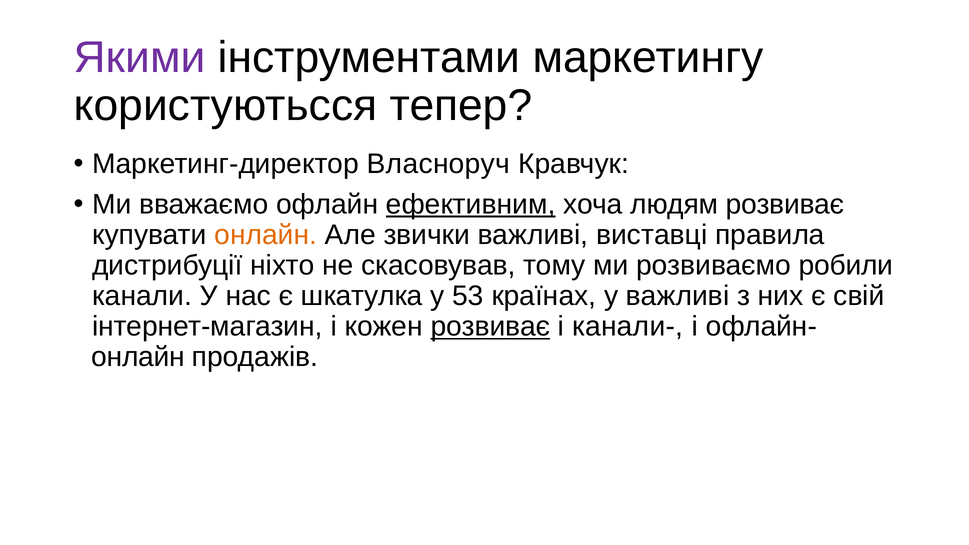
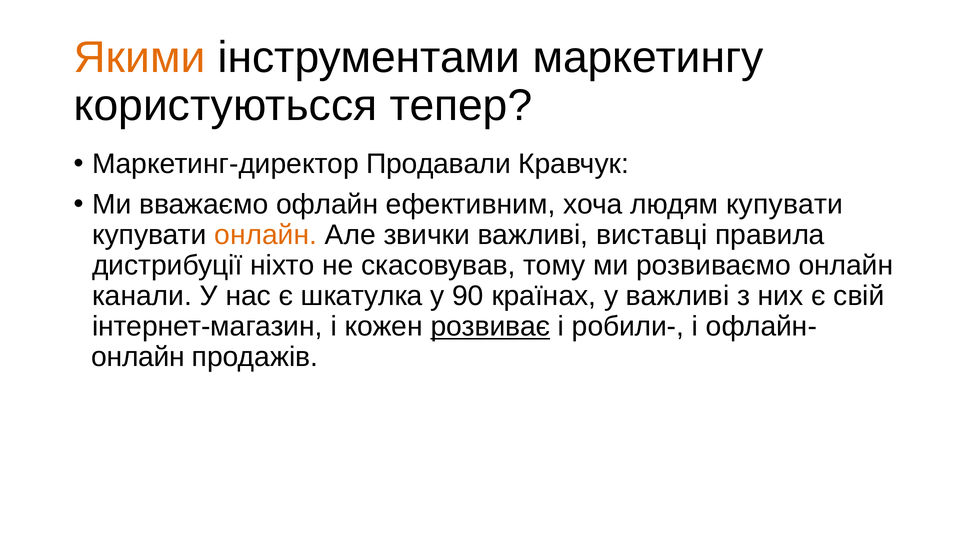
Якими colour: purple -> orange
Власноруч: Власноруч -> Продавали
ефективним underline: present -> none
людям розвиває: розвиває -> купувати
розвиваємо робили: робили -> онлайн
53: 53 -> 90
канали-: канали- -> робили-
